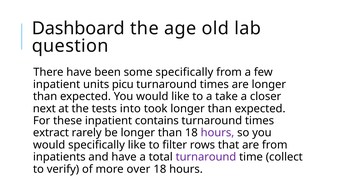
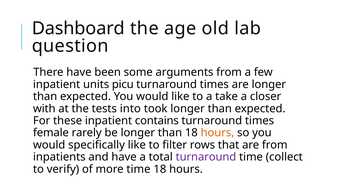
some specifically: specifically -> arguments
next: next -> with
extract: extract -> female
hours at (217, 133) colour: purple -> orange
more over: over -> time
